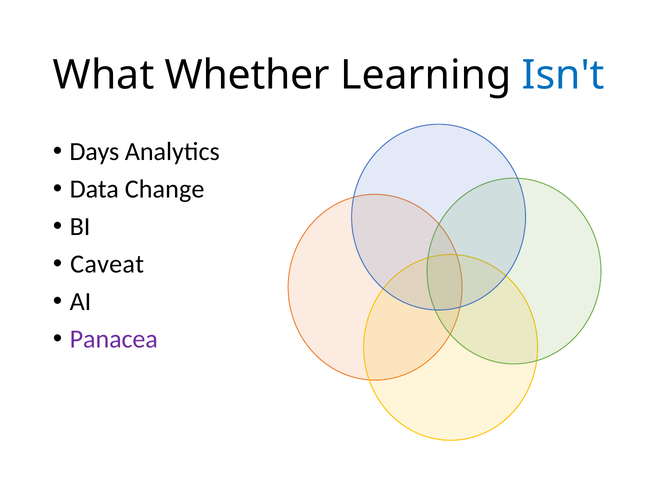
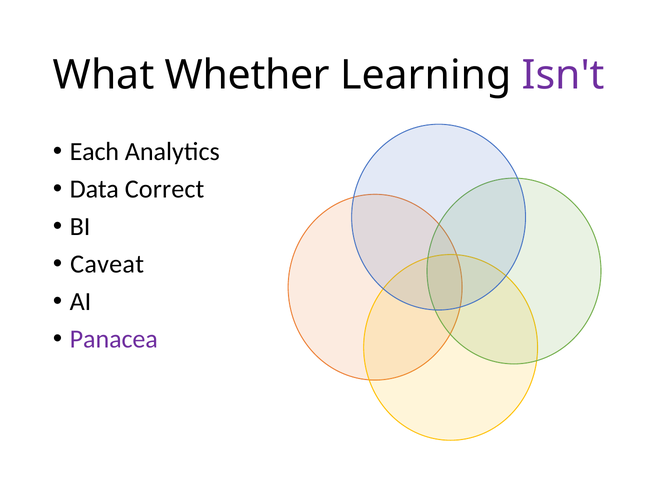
Isn't colour: blue -> purple
Days: Days -> Each
Change: Change -> Correct
